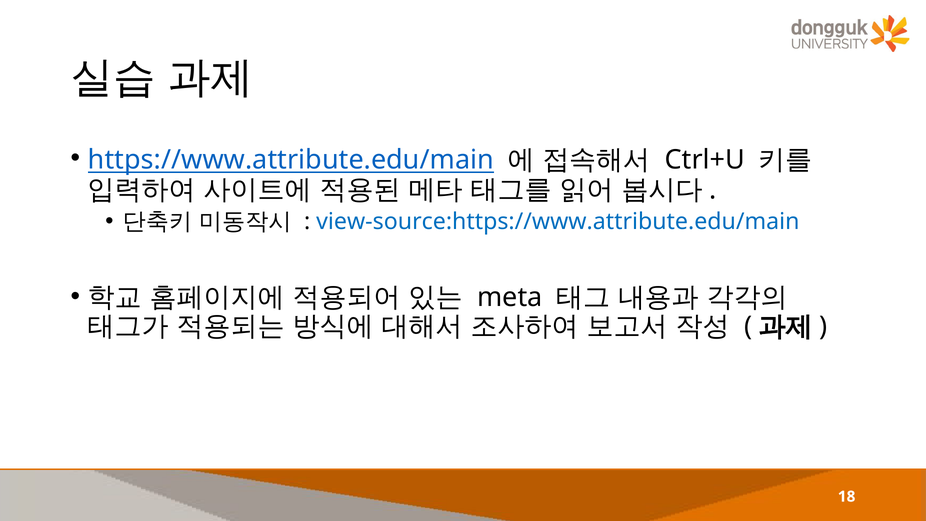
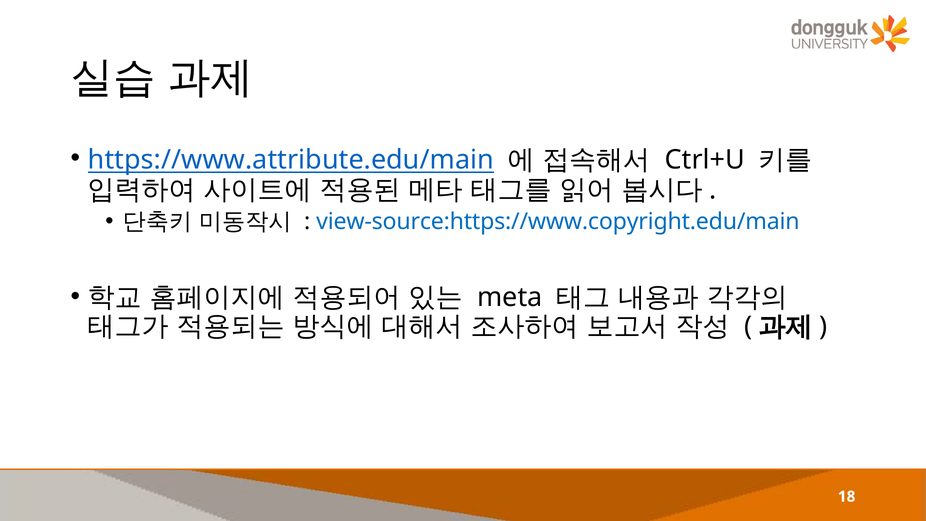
view-source:https://www.attribute.edu/main: view-source:https://www.attribute.edu/main -> view-source:https://www.copyright.edu/main
